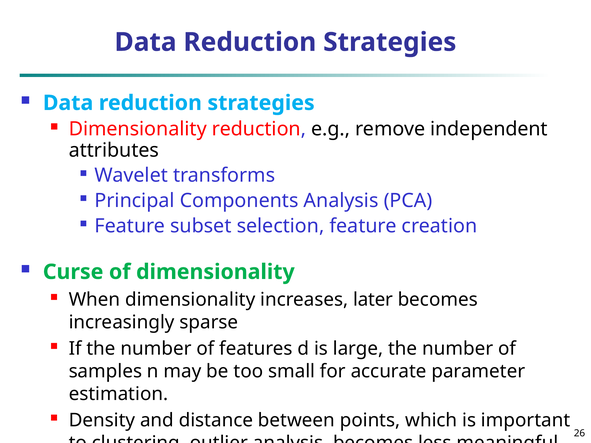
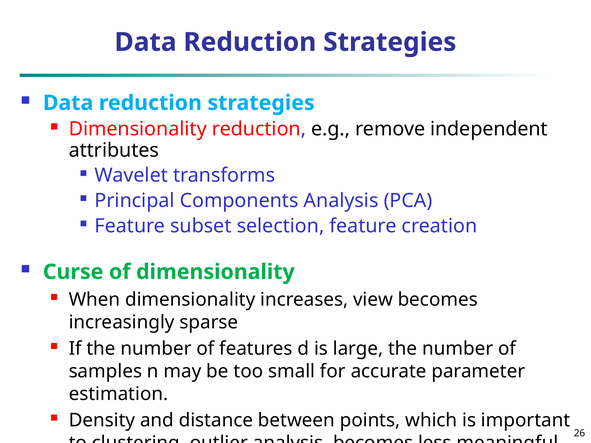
later: later -> view
